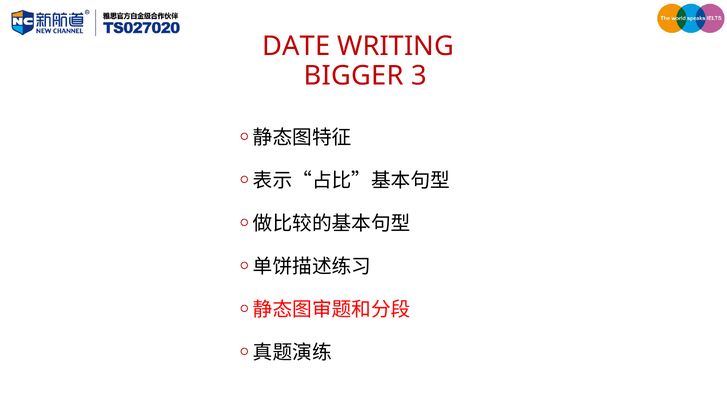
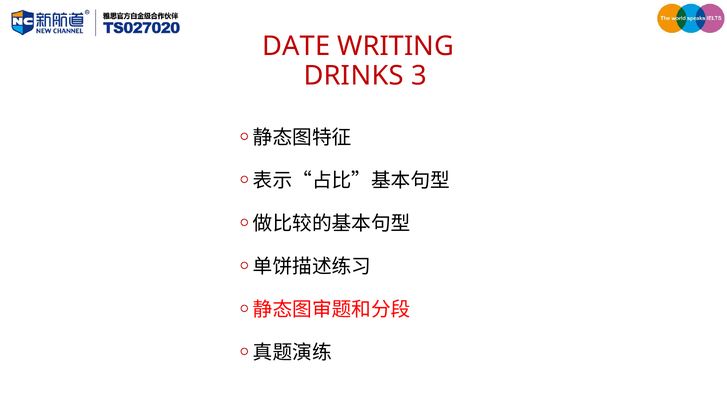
BIGGER: BIGGER -> DRINKS
